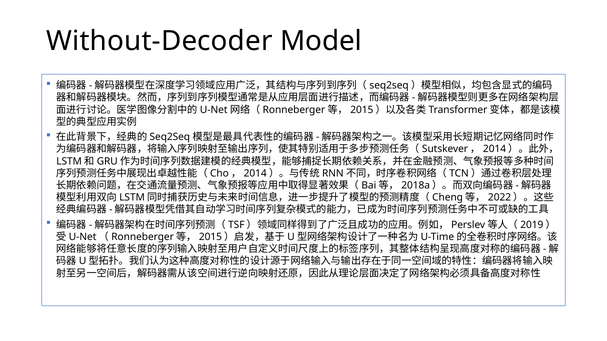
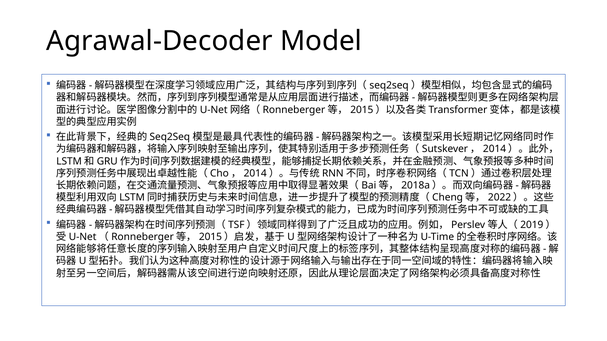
Without-Decoder: Without-Decoder -> Agrawal-Decoder
